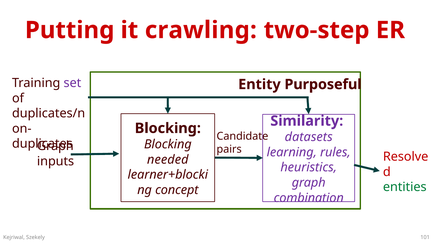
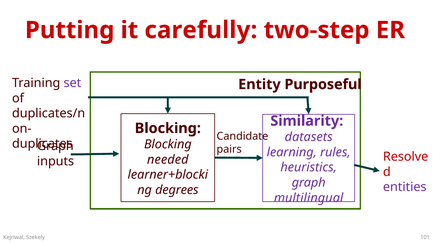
crawling: crawling -> carefully
entities colour: green -> purple
concept: concept -> degrees
combination: combination -> multilingual
